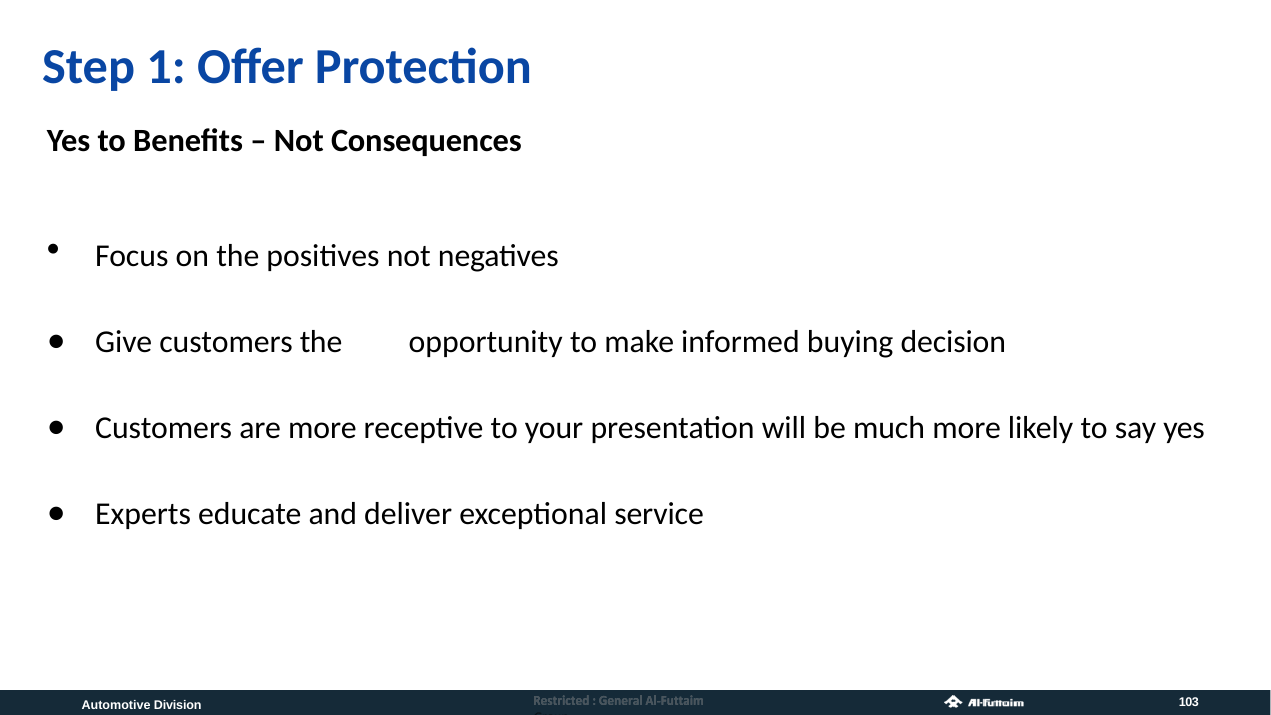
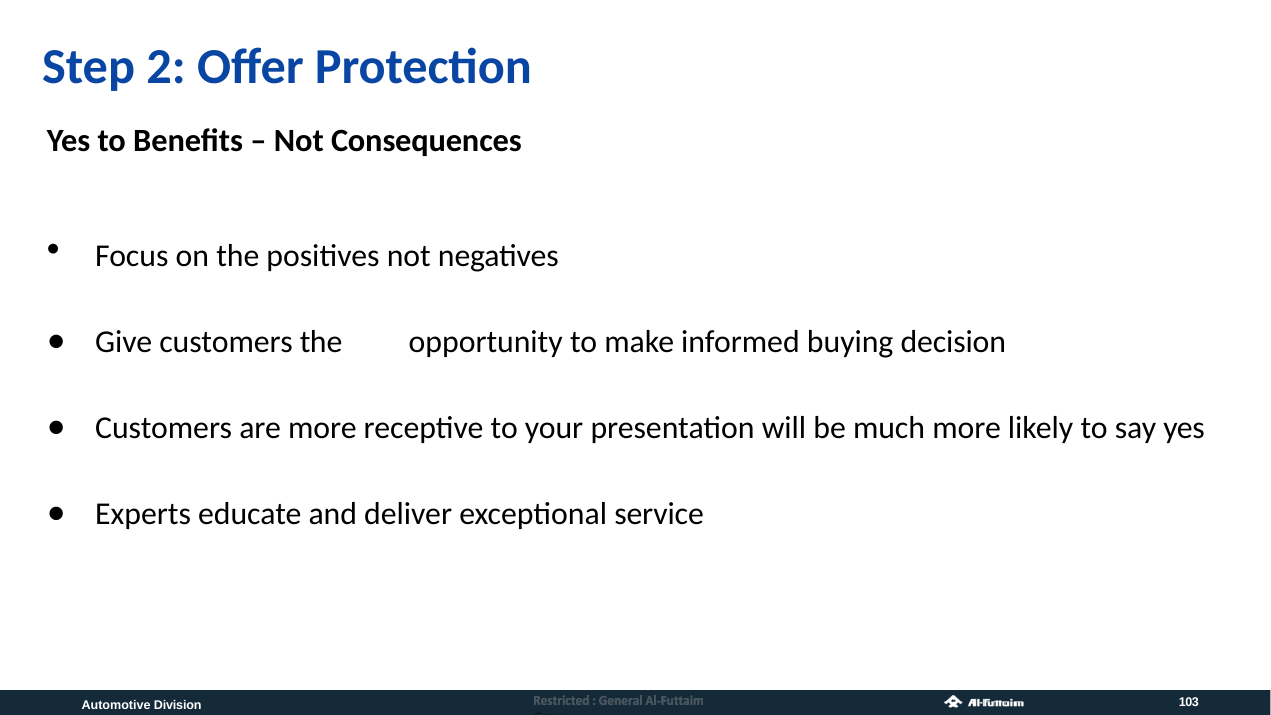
1: 1 -> 2
